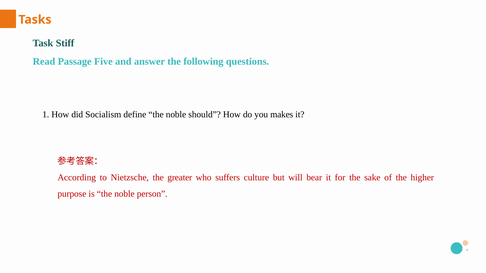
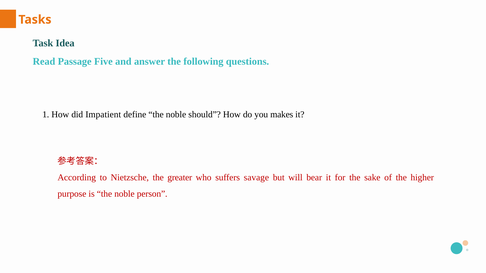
Stiff: Stiff -> Idea
Socialism: Socialism -> Impatient
culture: culture -> savage
